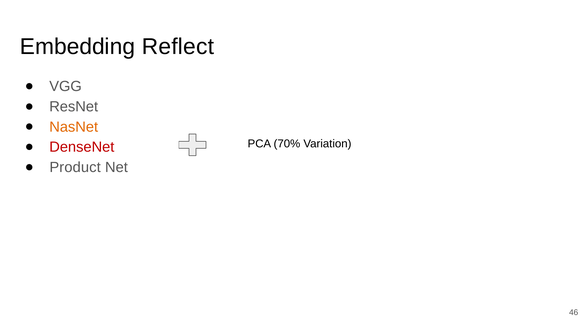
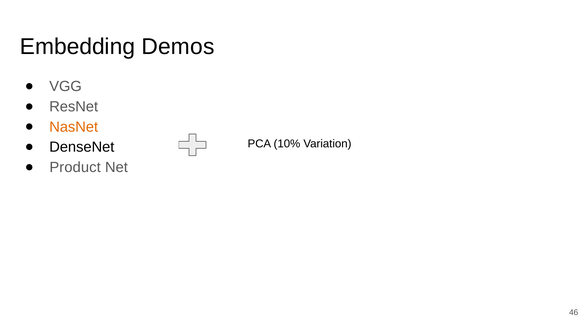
Reflect: Reflect -> Demos
70%: 70% -> 10%
DenseNet colour: red -> black
